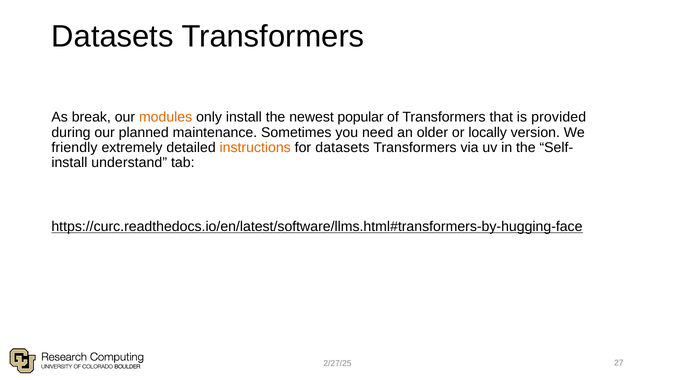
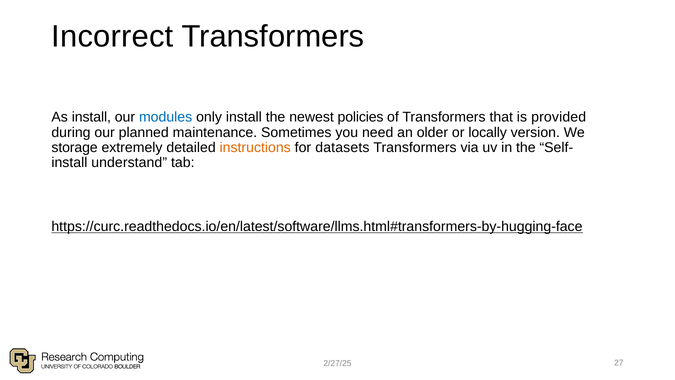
Datasets at (112, 36): Datasets -> Incorrect
As break: break -> install
modules colour: orange -> blue
popular: popular -> policies
friendly: friendly -> storage
